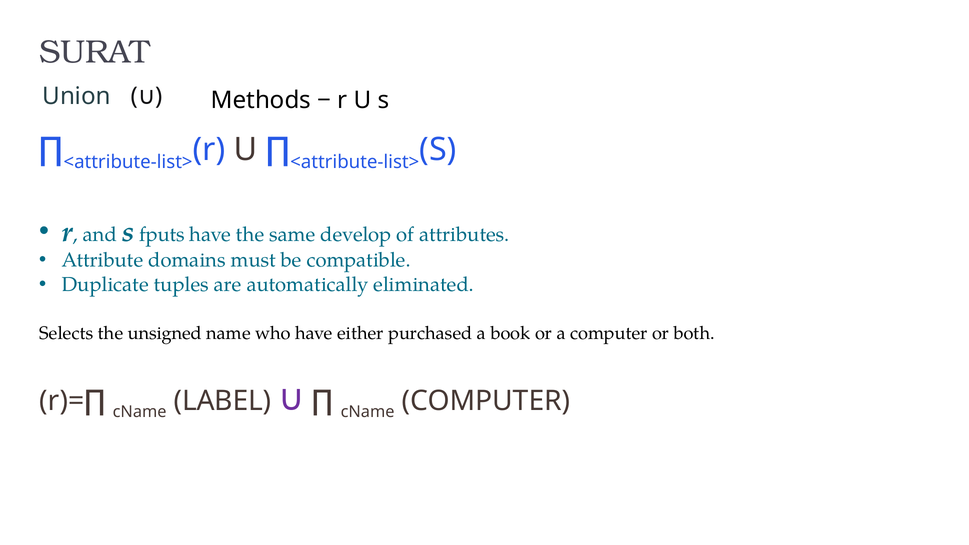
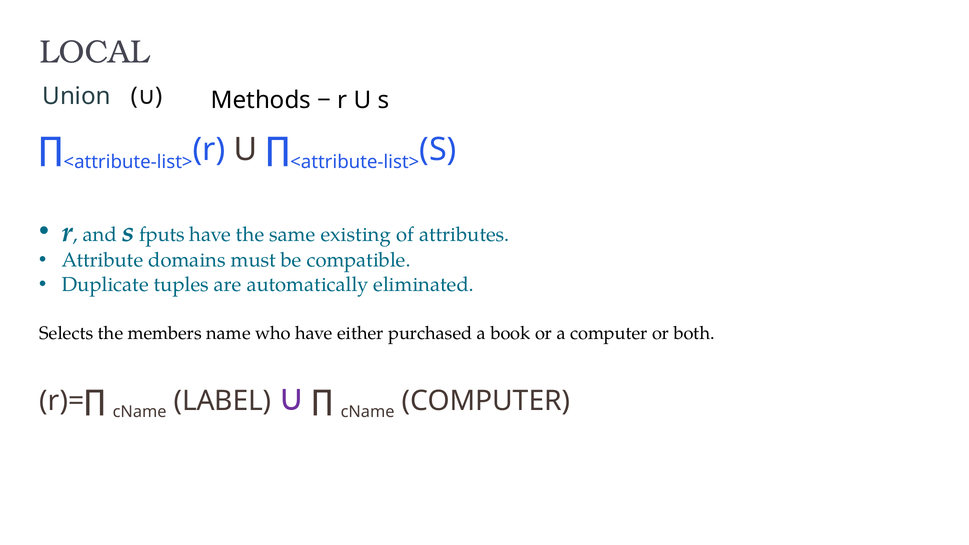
SURAT: SURAT -> LOCAL
develop: develop -> existing
unsigned: unsigned -> members
